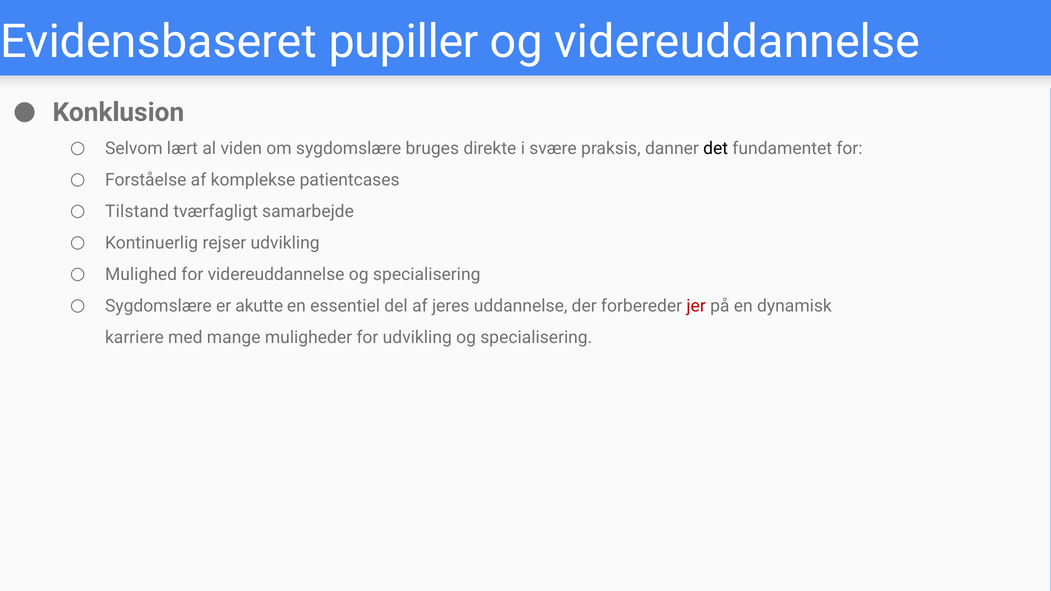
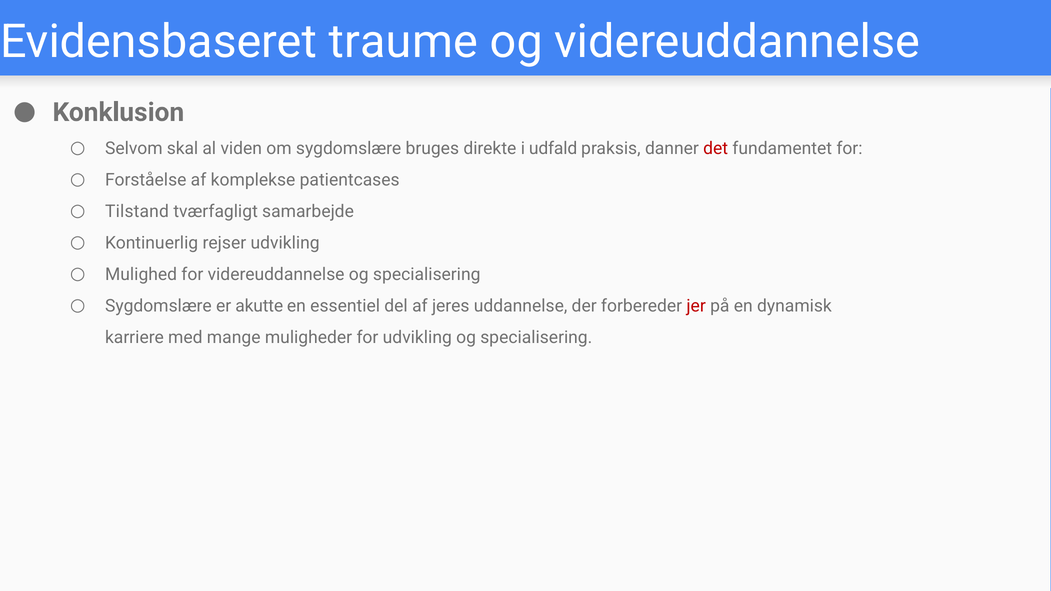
pupiller: pupiller -> traume
lært: lært -> skal
svære: svære -> udfald
det colour: black -> red
